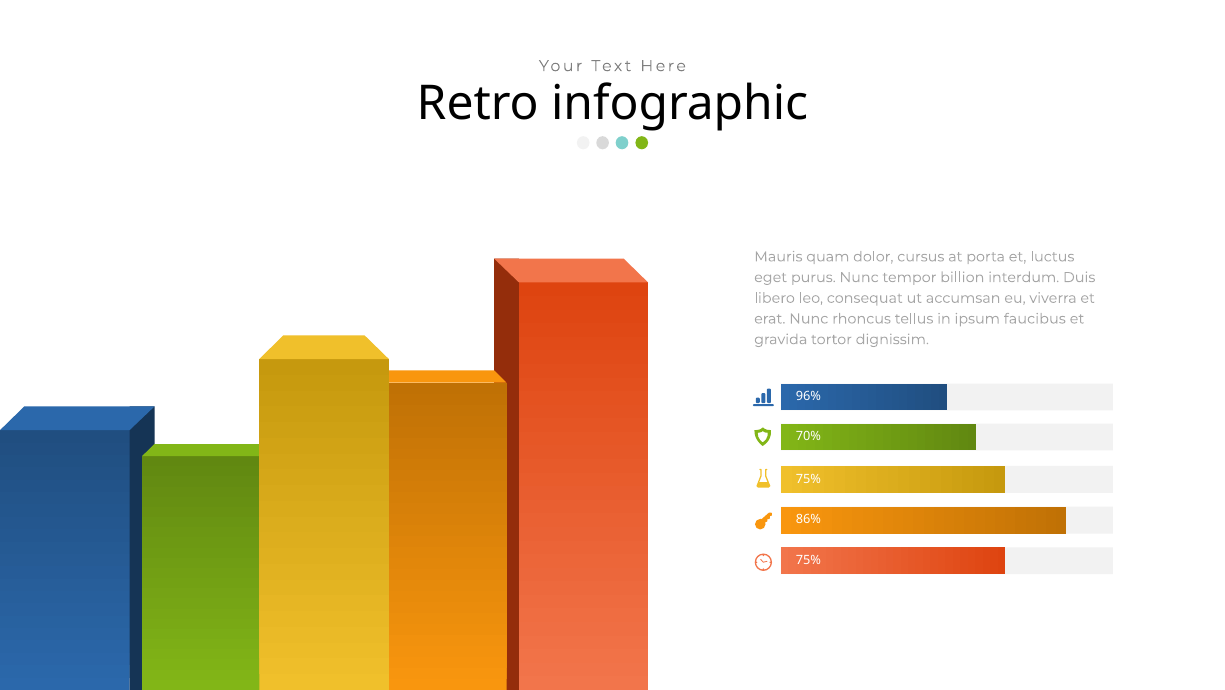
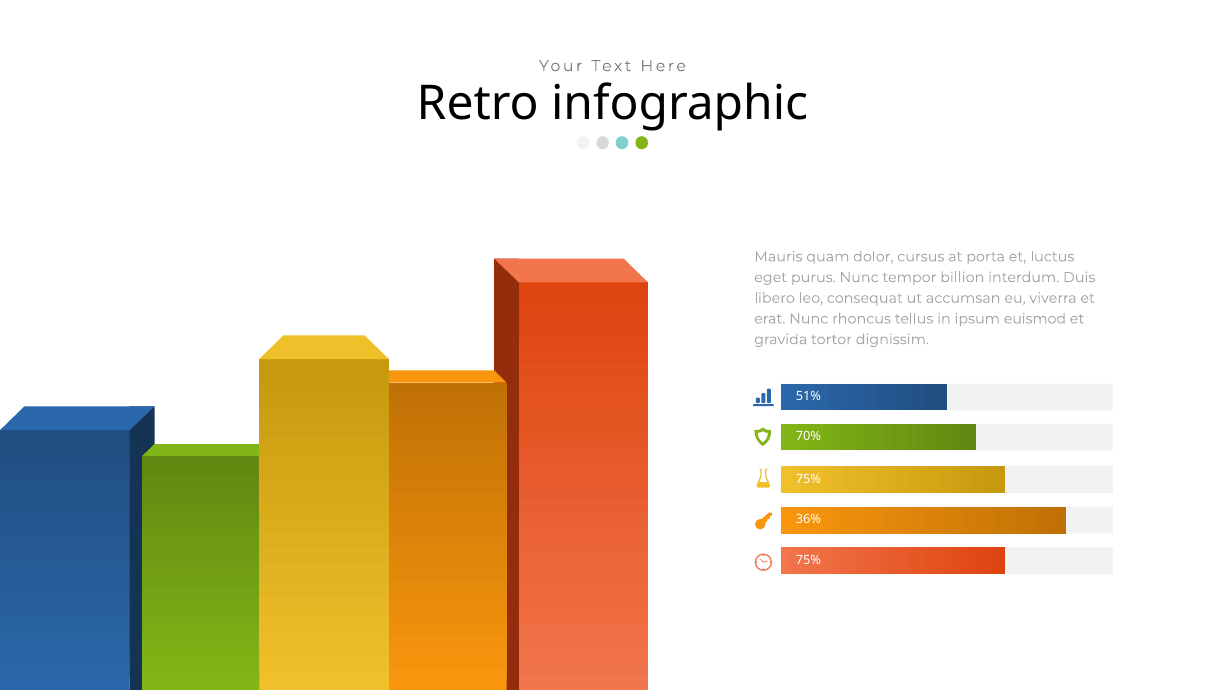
faucibus: faucibus -> euismod
96%: 96% -> 51%
86%: 86% -> 36%
